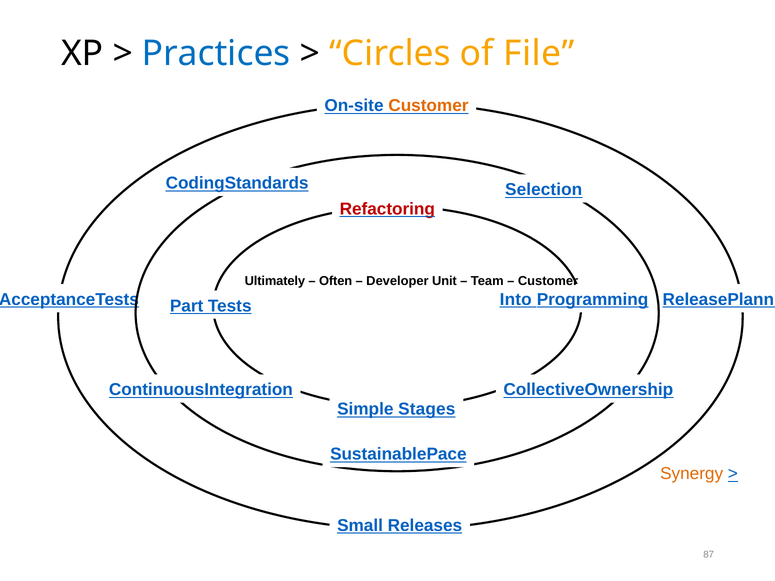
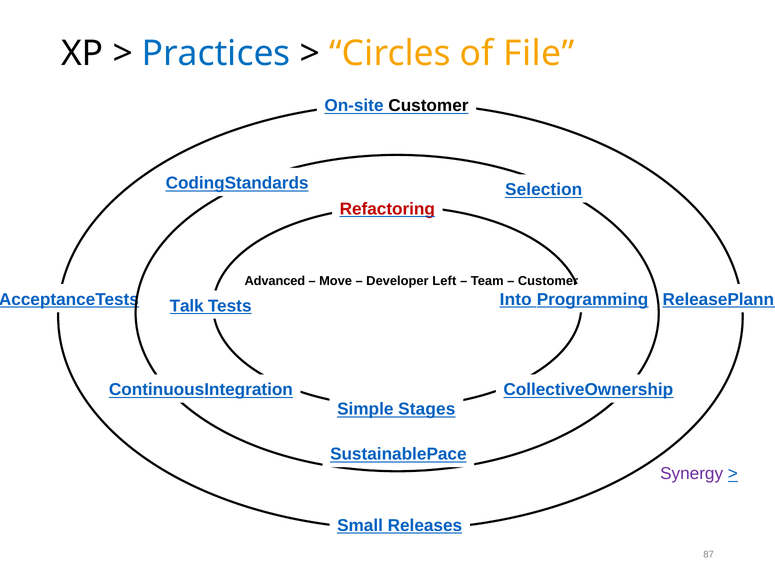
Customer at (428, 106) colour: orange -> black
Ultimately: Ultimately -> Advanced
Often: Often -> Move
Unit: Unit -> Left
Part: Part -> Talk
Synergy colour: orange -> purple
